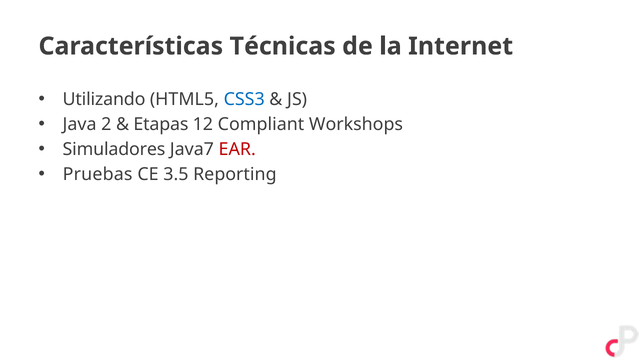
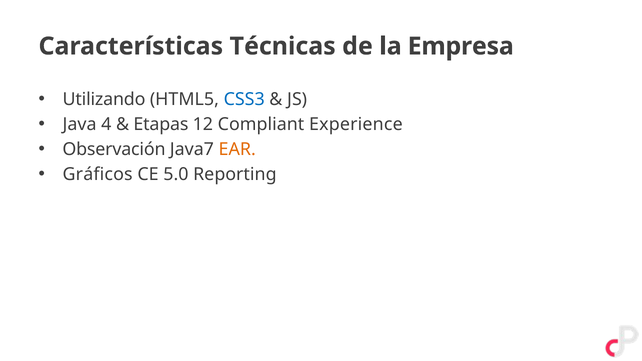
Internet: Internet -> Empresa
2: 2 -> 4
Workshops: Workshops -> Experience
Simuladores: Simuladores -> Observación
EAR colour: red -> orange
Pruebas: Pruebas -> Gráficos
3.5: 3.5 -> 5.0
